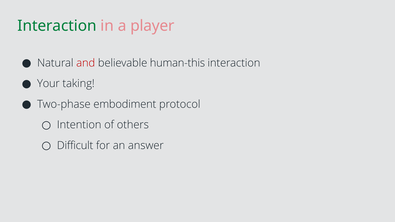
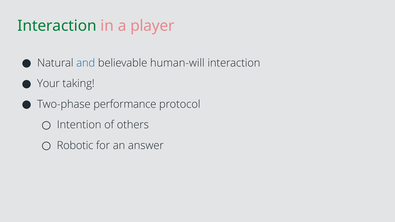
and colour: red -> blue
human-this: human-this -> human-will
embodiment: embodiment -> performance
Difficult: Difficult -> Robotic
